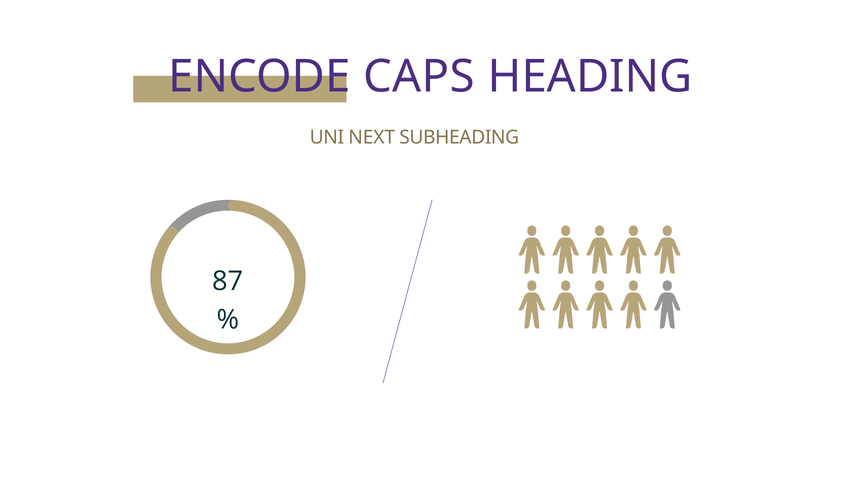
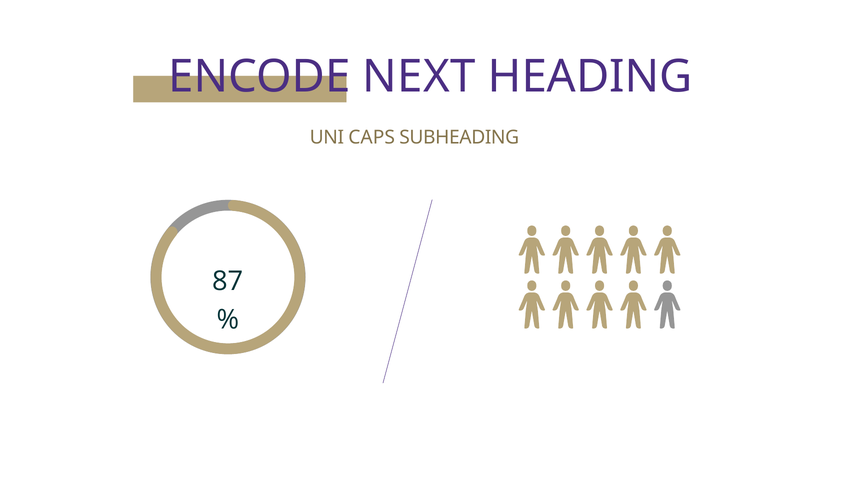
CAPS: CAPS -> NEXT
NEXT: NEXT -> CAPS
